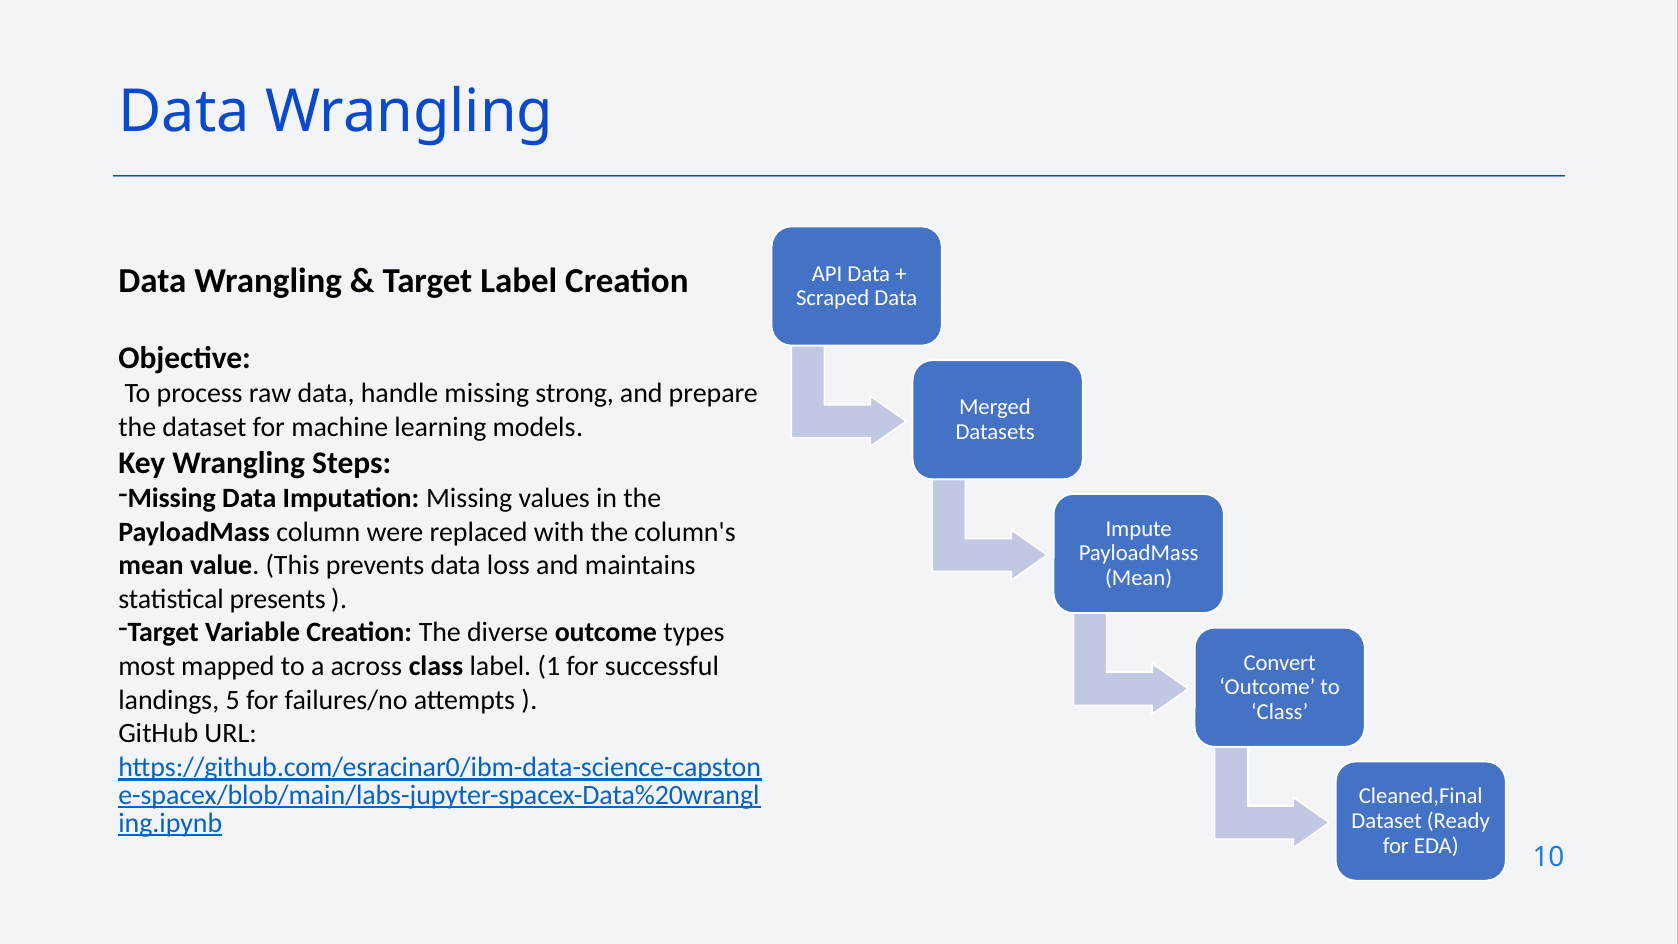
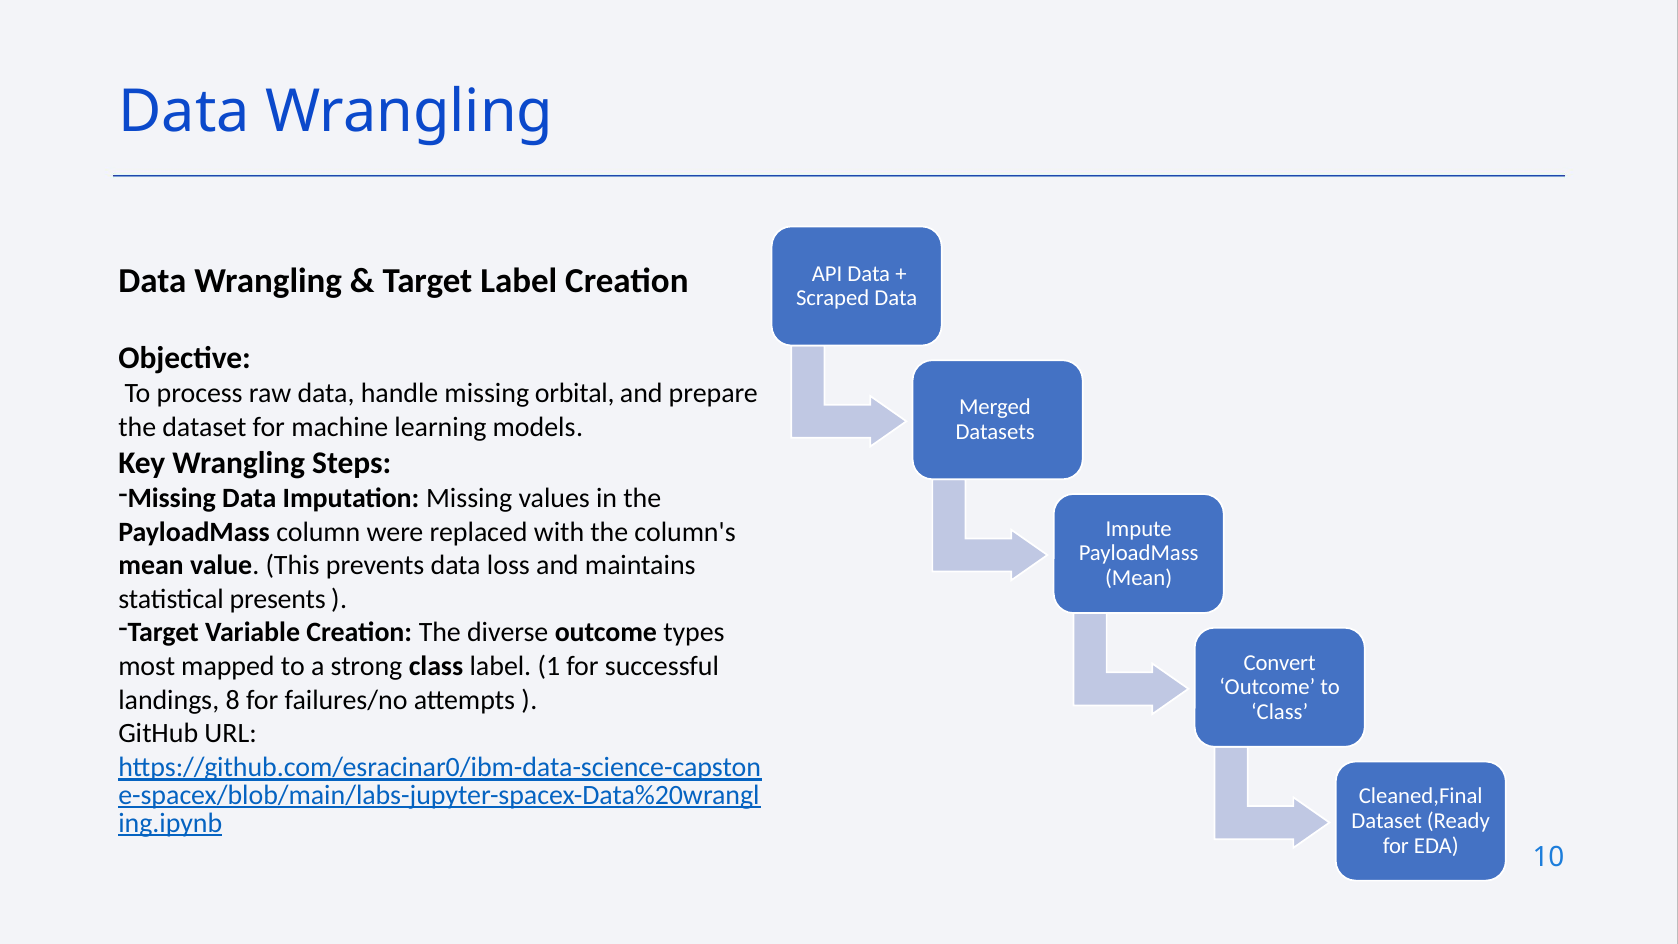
strong: strong -> orbital
across: across -> strong
5: 5 -> 8
